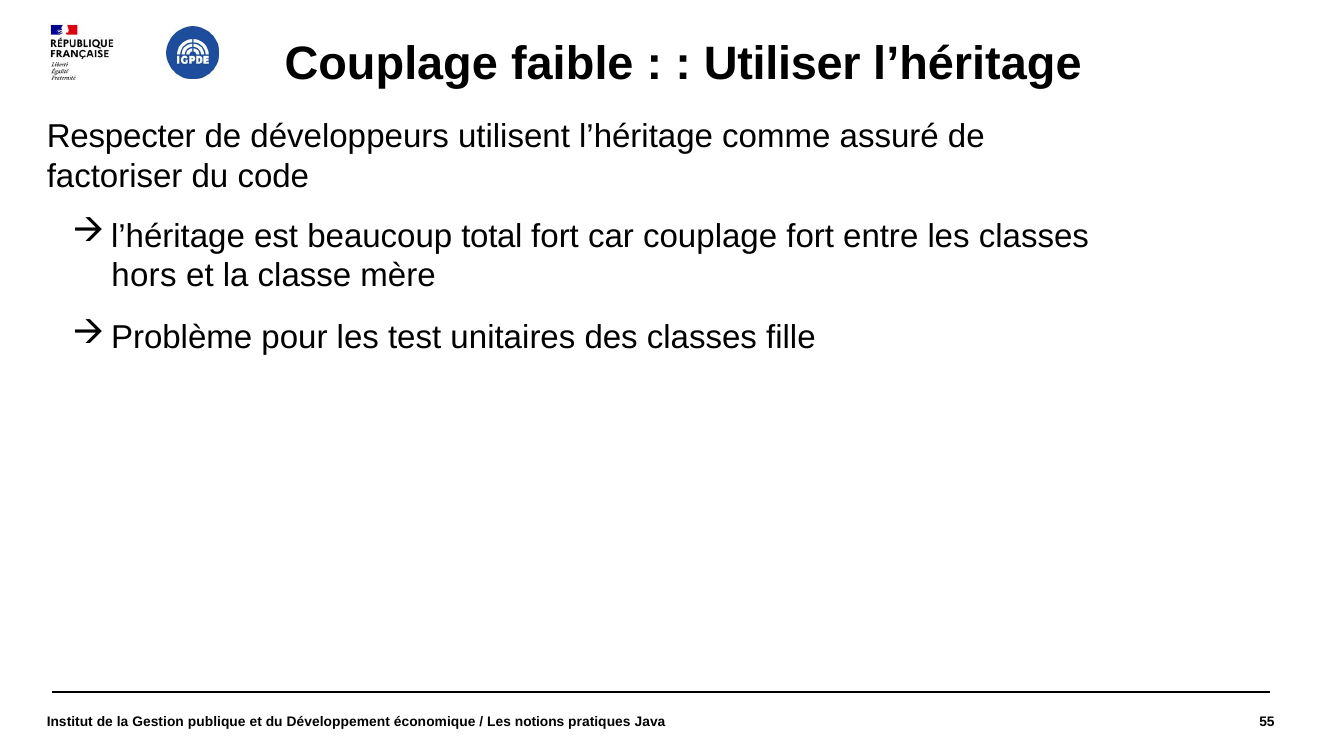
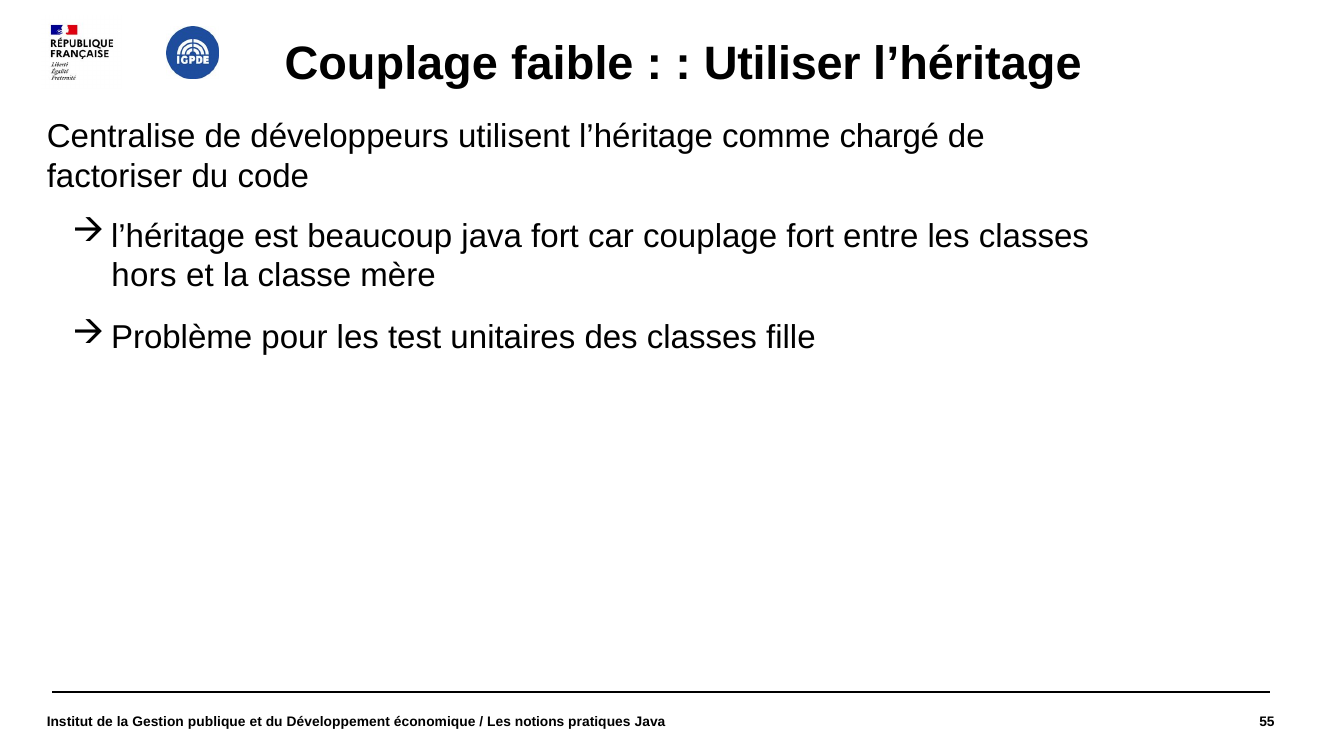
Respecter: Respecter -> Centralise
assuré: assuré -> chargé
beaucoup total: total -> java
